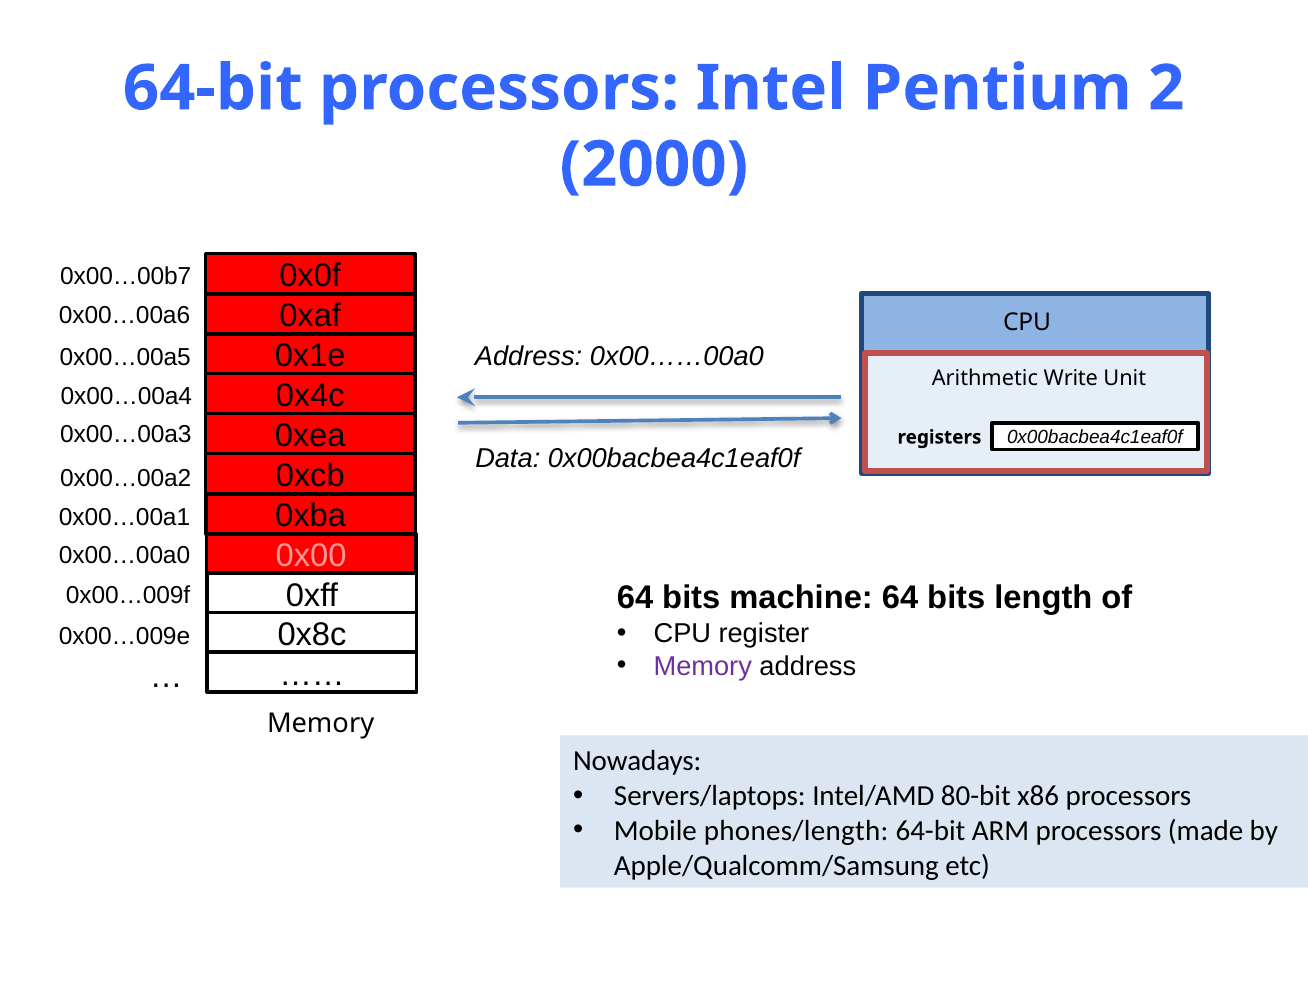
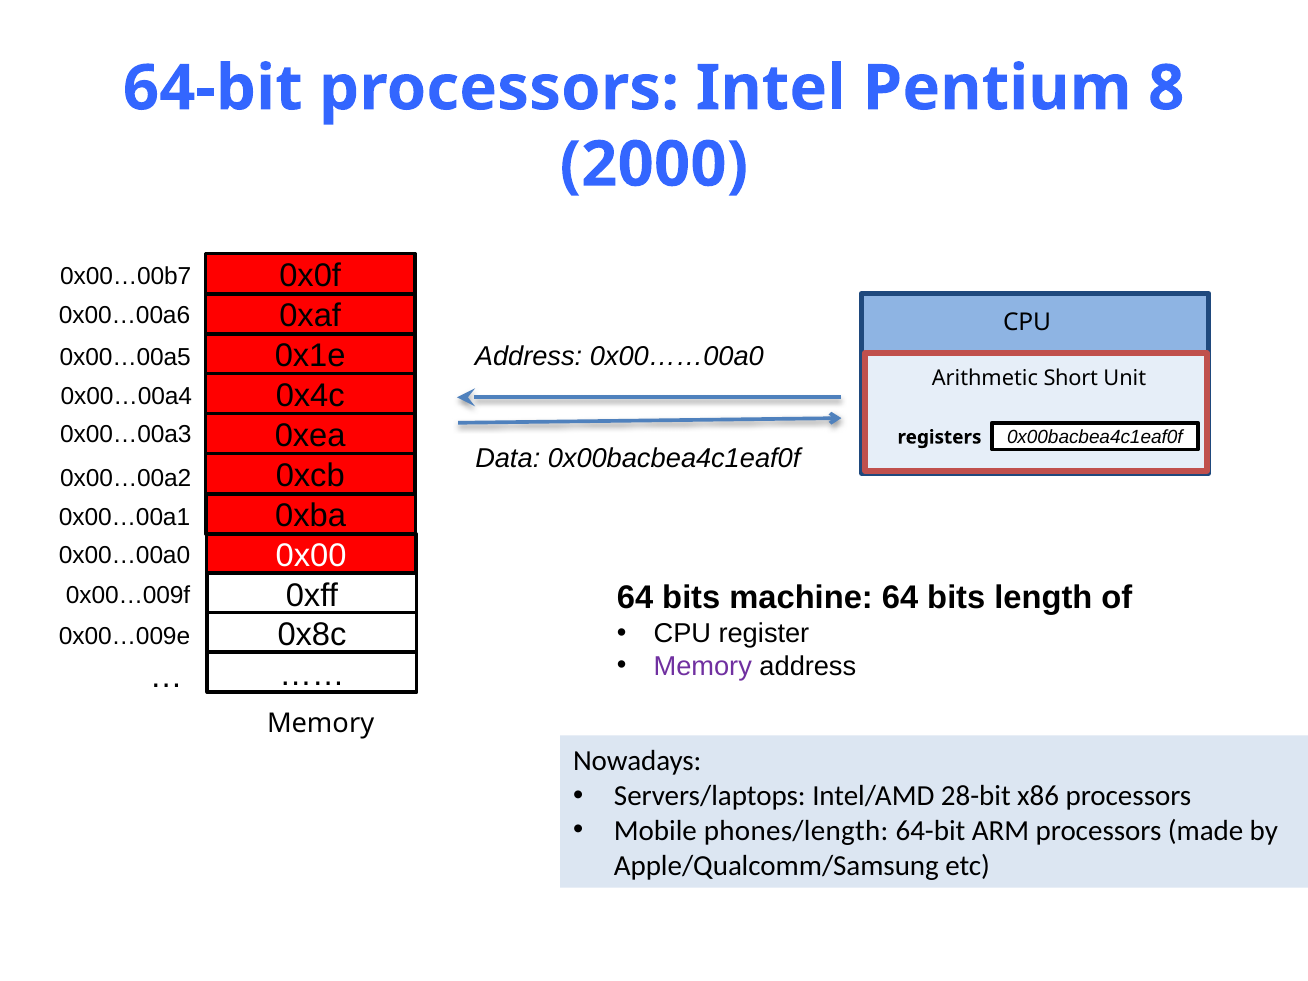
2: 2 -> 8
Write: Write -> Short
0x00 colour: pink -> white
80-bit: 80-bit -> 28-bit
